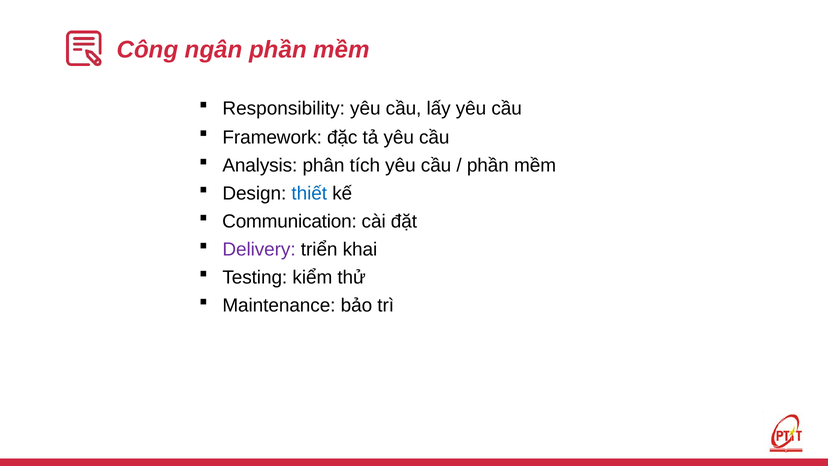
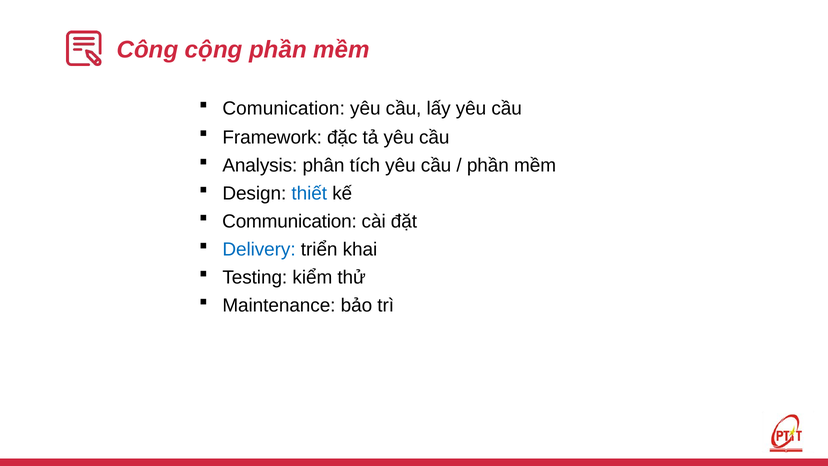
ngân: ngân -> cộng
Responsibility: Responsibility -> Comunication
Delivery colour: purple -> blue
